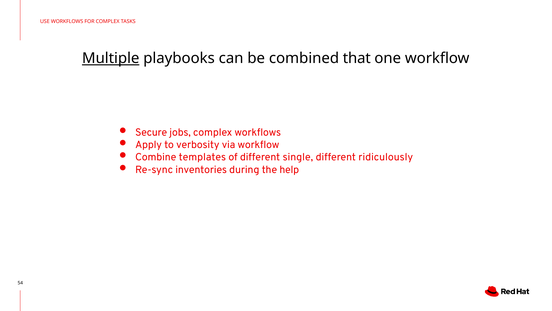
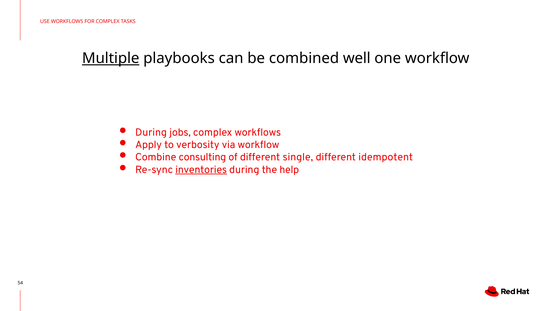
that: that -> well
Secure at (151, 132): Secure -> During
templates: templates -> consulting
ridiculously: ridiculously -> idempotent
inventories underline: none -> present
